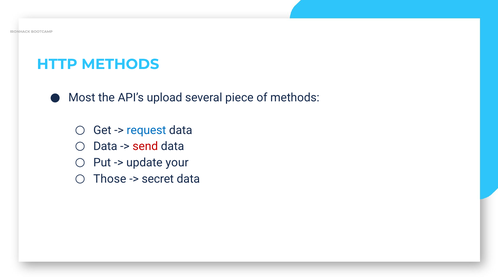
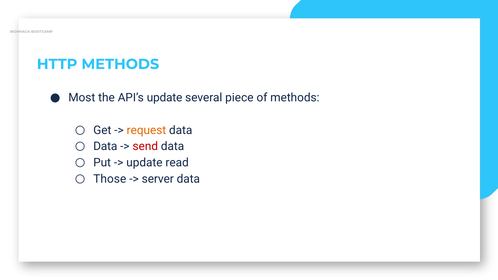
API’s upload: upload -> update
request colour: blue -> orange
your: your -> read
secret: secret -> server
